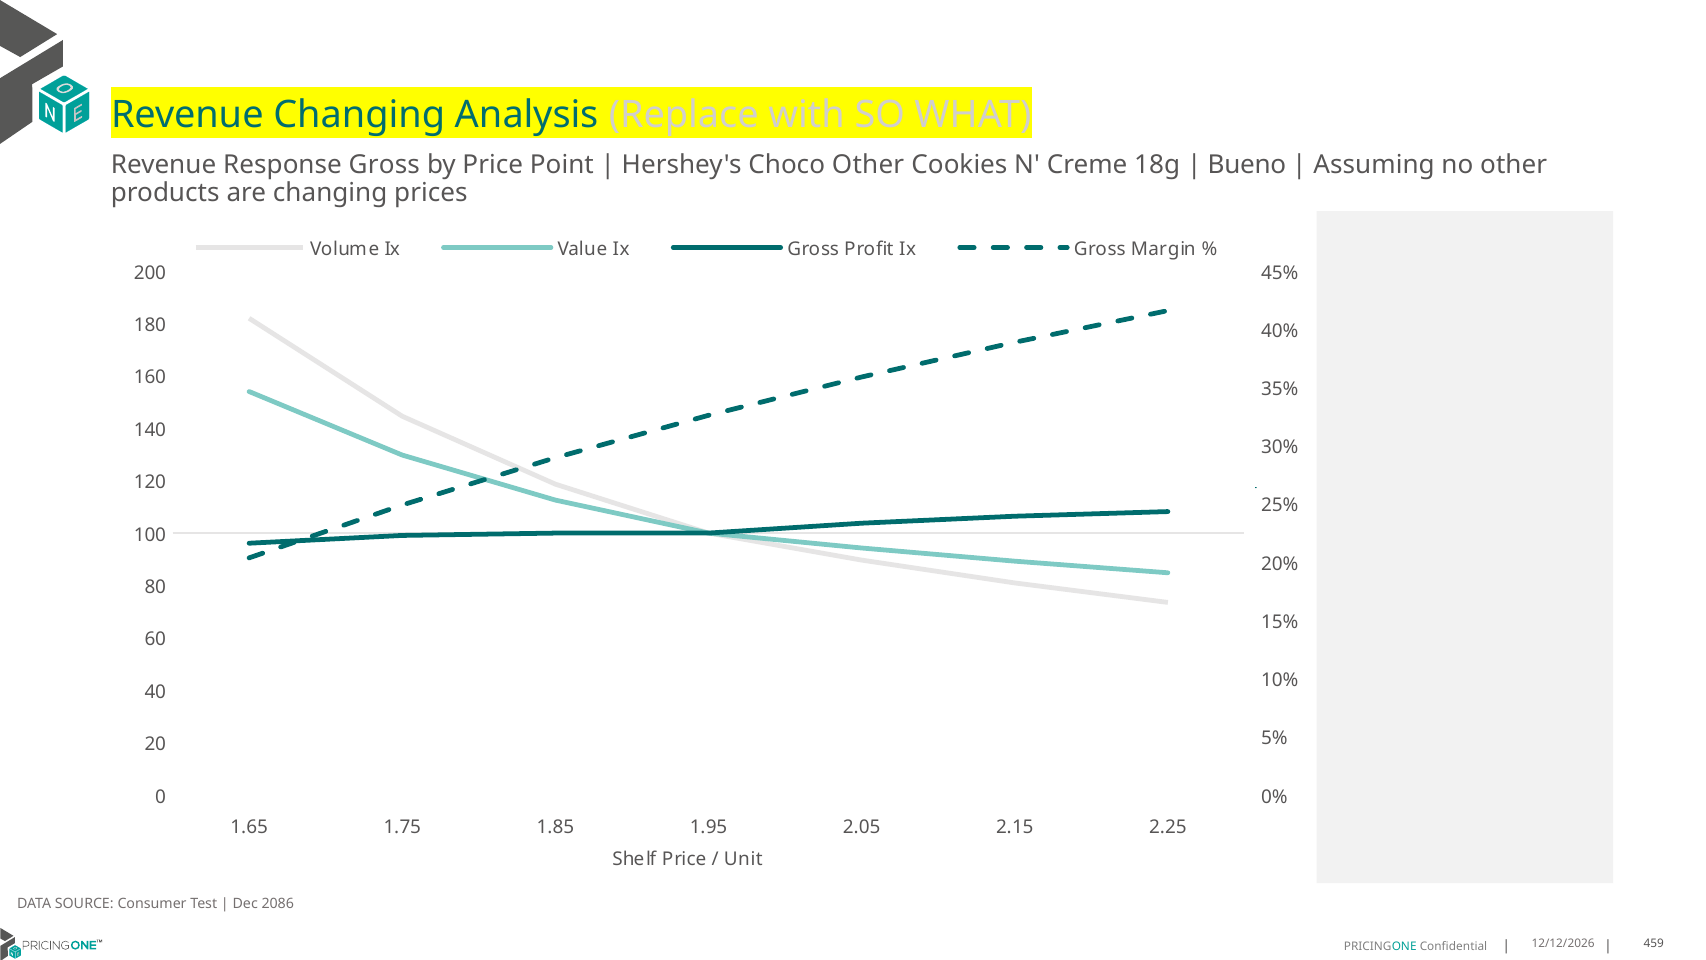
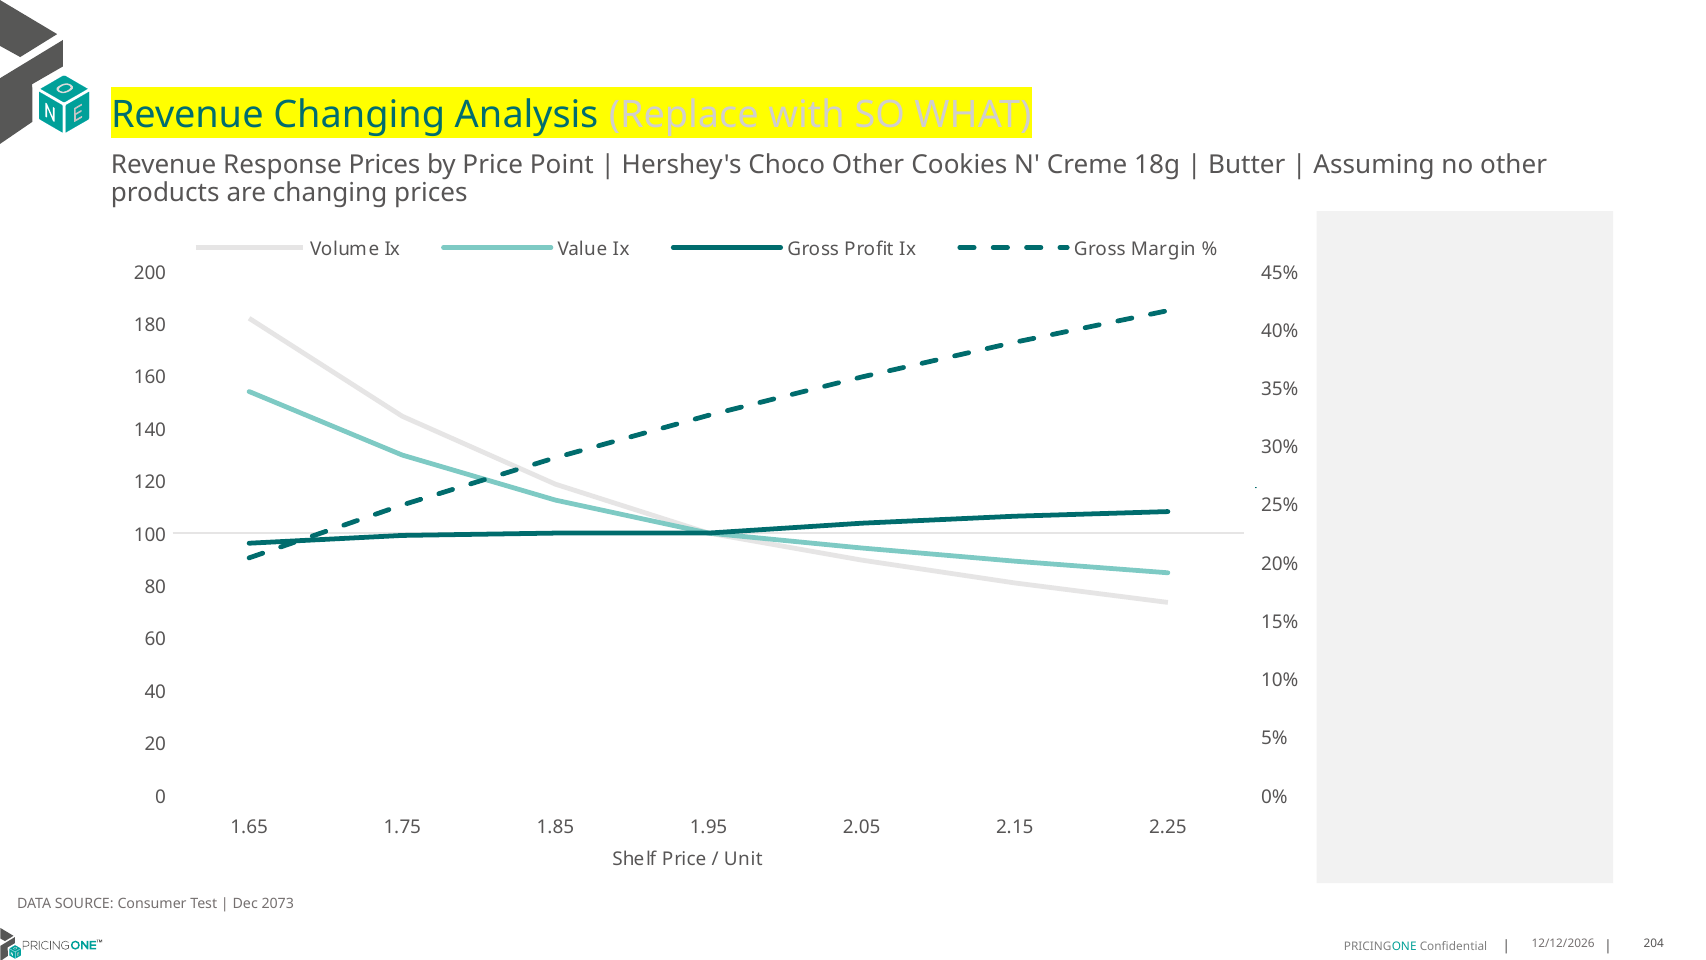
Response Gross: Gross -> Prices
Bueno: Bueno -> Butter
2086: 2086 -> 2073
459: 459 -> 204
